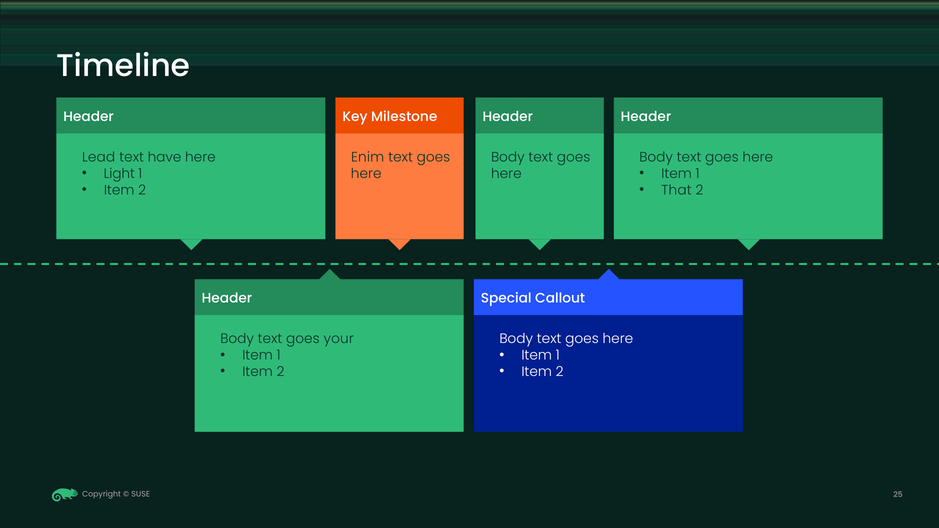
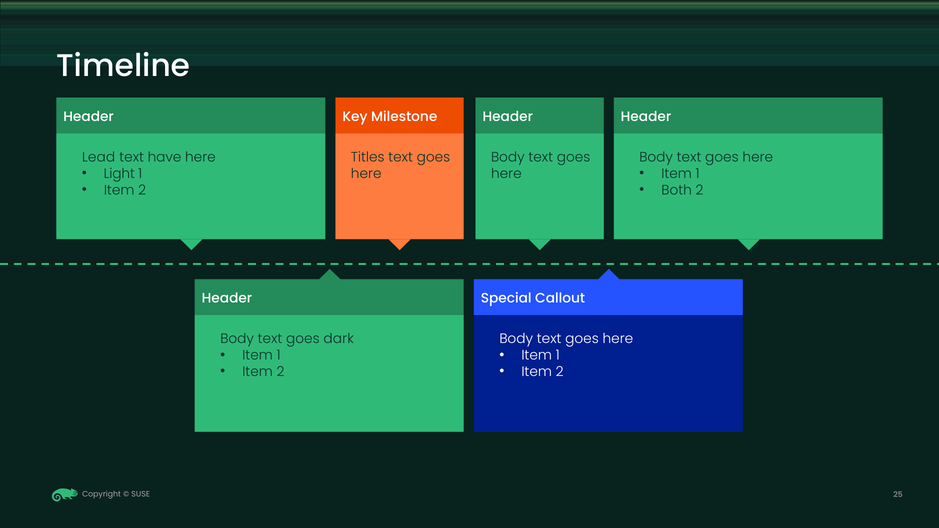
Enim: Enim -> Titles
That: That -> Both
your: your -> dark
